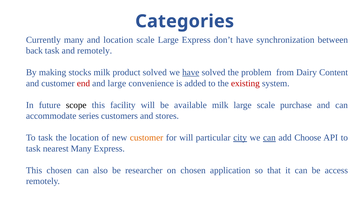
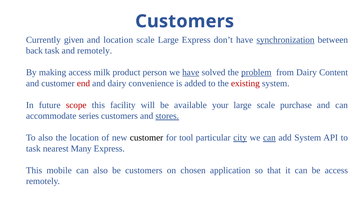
Categories at (185, 21): Categories -> Customers
Currently many: many -> given
synchronization underline: none -> present
making stocks: stocks -> access
product solved: solved -> person
problem underline: none -> present
and large: large -> dairy
scope colour: black -> red
available milk: milk -> your
stores underline: none -> present
task at (46, 138): task -> also
customer at (147, 138) colour: orange -> black
for will: will -> tool
add Choose: Choose -> System
This chosen: chosen -> mobile
be researcher: researcher -> customers
